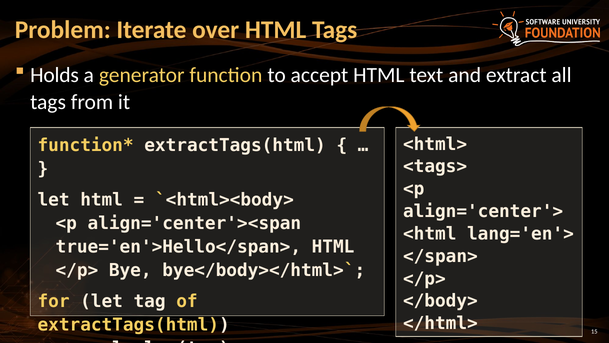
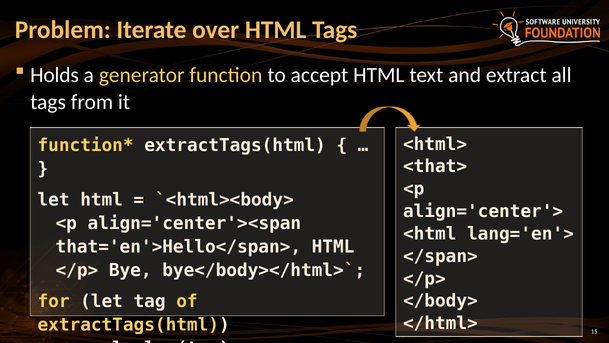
<tags>: <tags> -> <that>
true='en'>Hello</span>: true='en'>Hello</span> -> that='en'>Hello</span>
